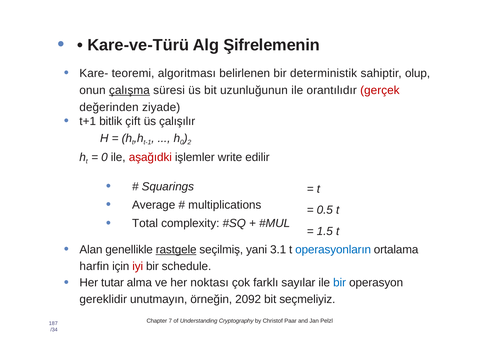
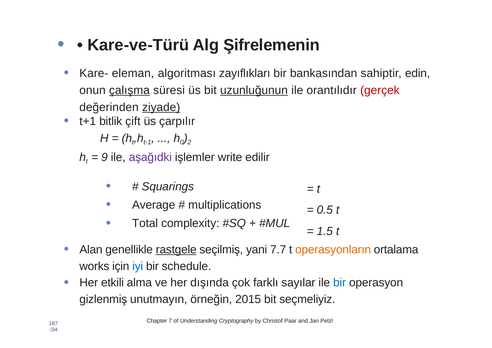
teoremi: teoremi -> eleman
belirlenen: belirlenen -> zayıflıkları
deterministik: deterministik -> bankasından
olup: olup -> edin
uzunluğunun underline: none -> present
ziyade underline: none -> present
çalışılır: çalışılır -> çarpılır
0 at (104, 157): 0 -> 9
aşağıdki colour: red -> purple
3.1: 3.1 -> 7.7
operasyonların colour: blue -> orange
harfin: harfin -> works
iyi colour: red -> blue
tutar: tutar -> etkili
noktası: noktası -> dışında
gereklidir: gereklidir -> gizlenmiş
2092: 2092 -> 2015
